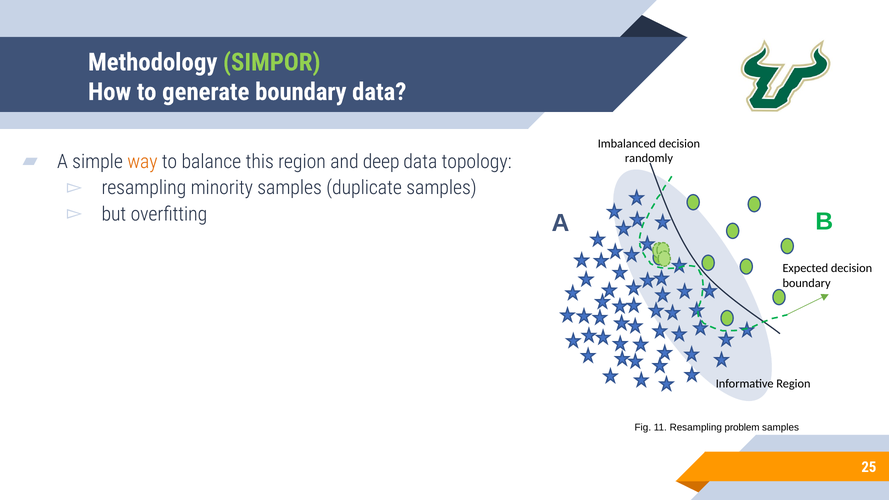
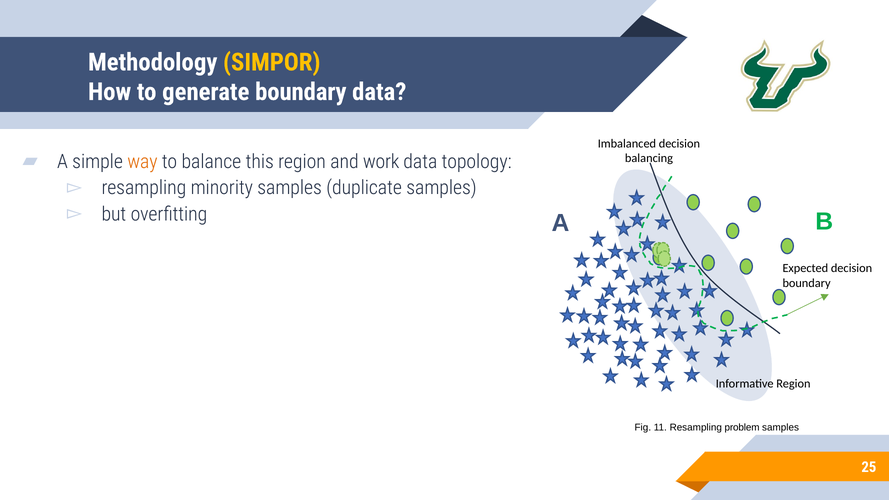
SIMPOR colour: light green -> yellow
deep: deep -> work
randomly: randomly -> balancing
